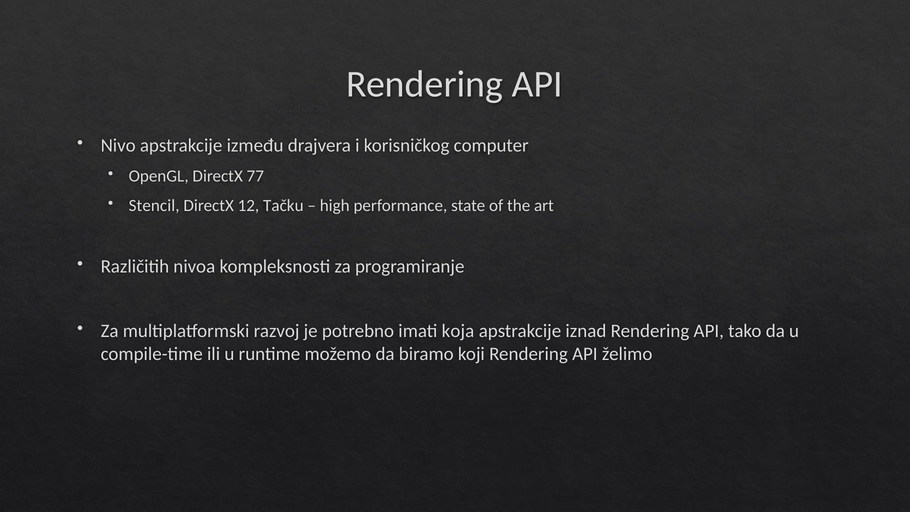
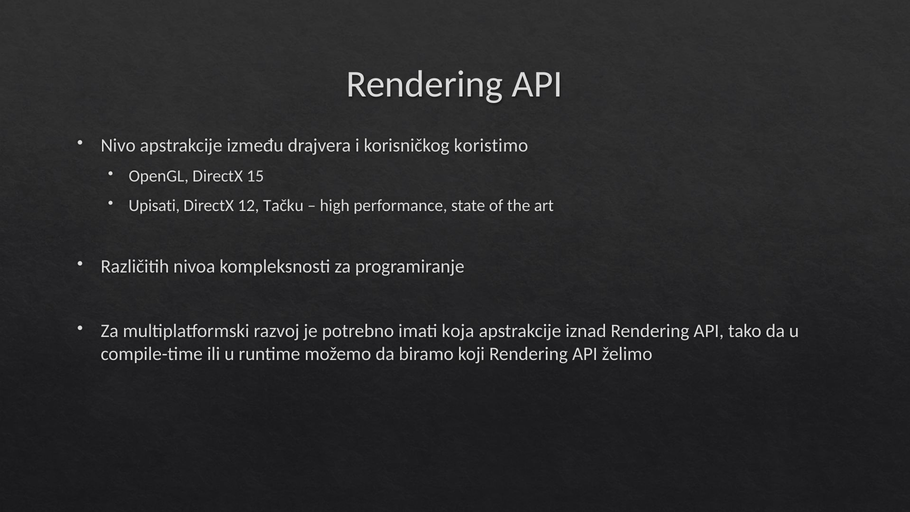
computer: computer -> koristimo
77: 77 -> 15
Stencil: Stencil -> Upisati
